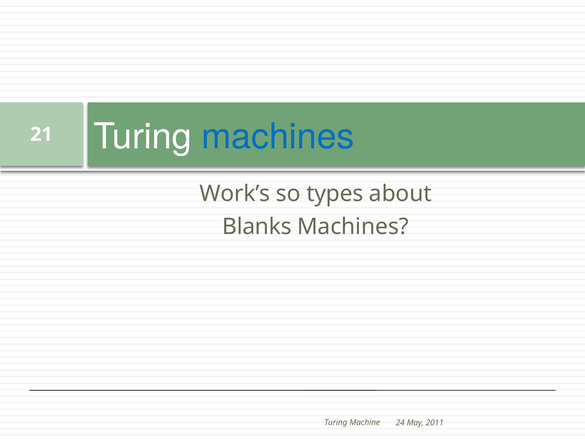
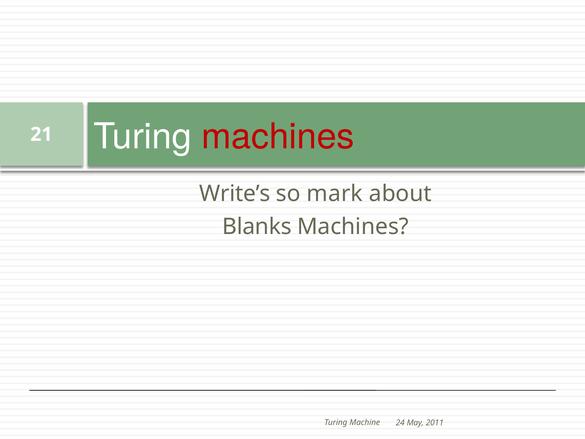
machines at (278, 137) colour: blue -> red
Work’s: Work’s -> Write’s
types: types -> mark
